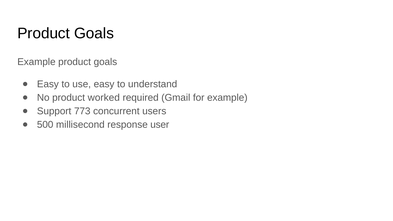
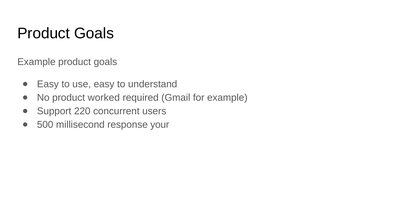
773: 773 -> 220
user: user -> your
